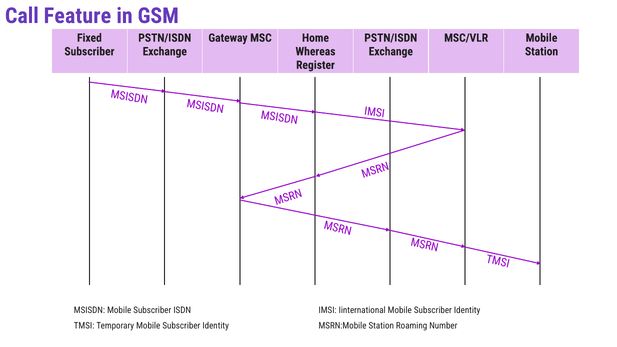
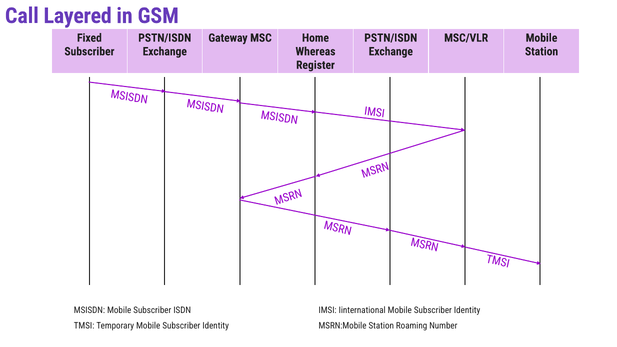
Feature: Feature -> Layered
